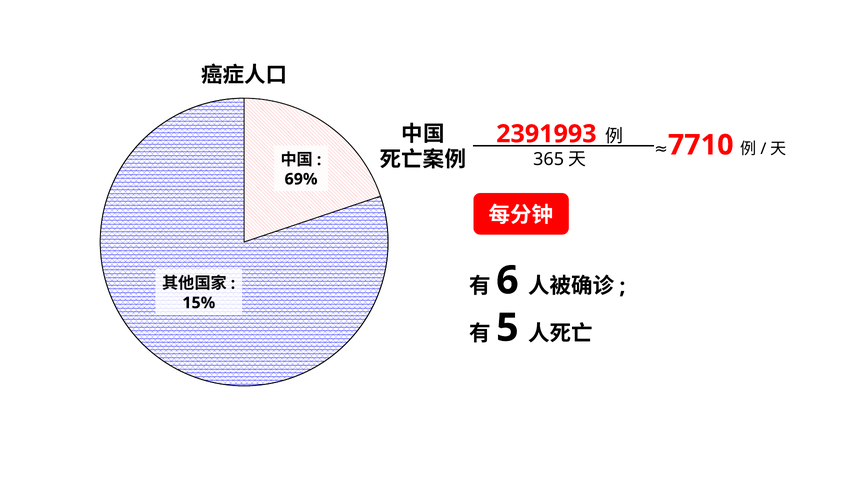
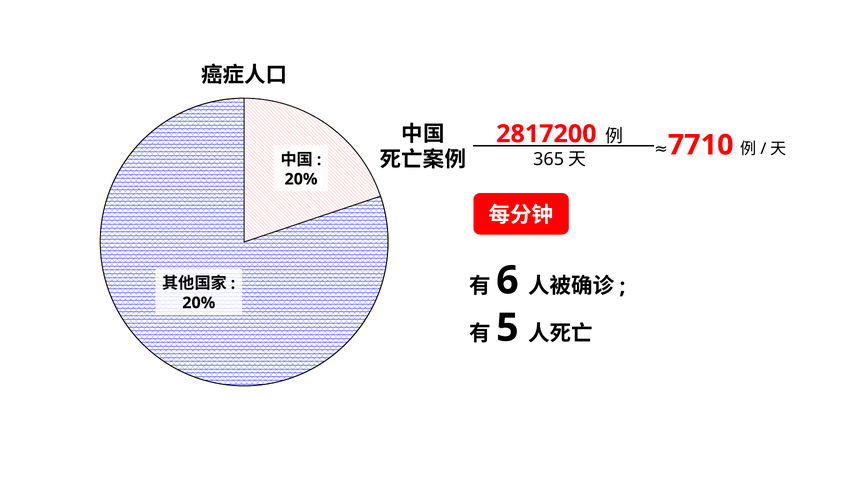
2391993: 2391993 -> 2817200
69% at (301, 179): 69% -> 20%
15% at (199, 303): 15% -> 20%
